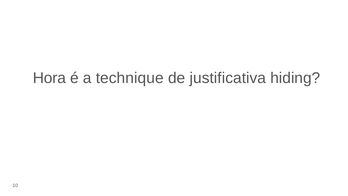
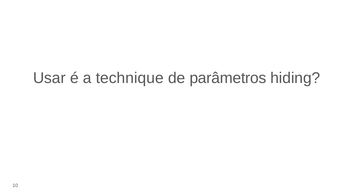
Hora: Hora -> Usar
justificativa: justificativa -> parâmetros
